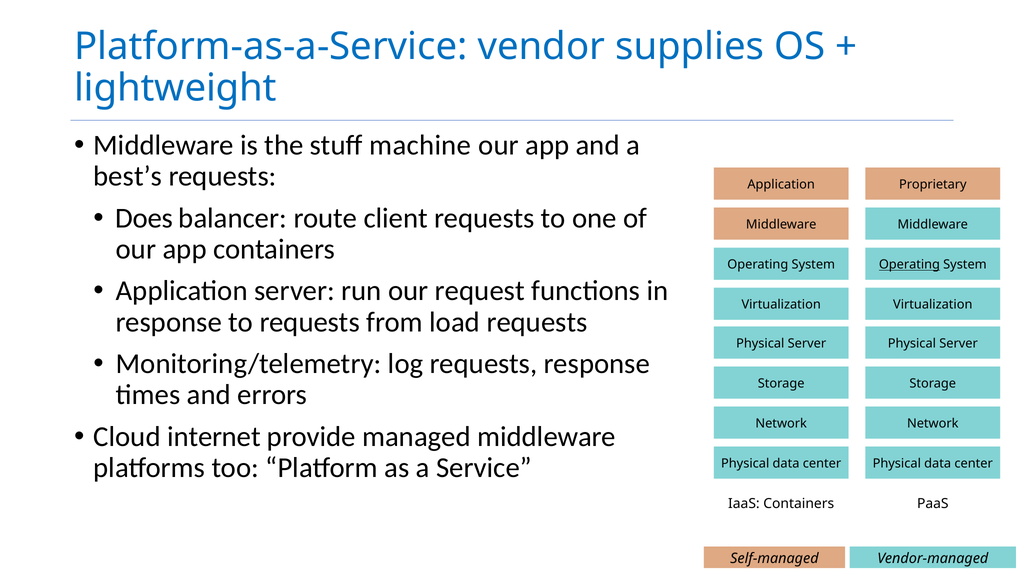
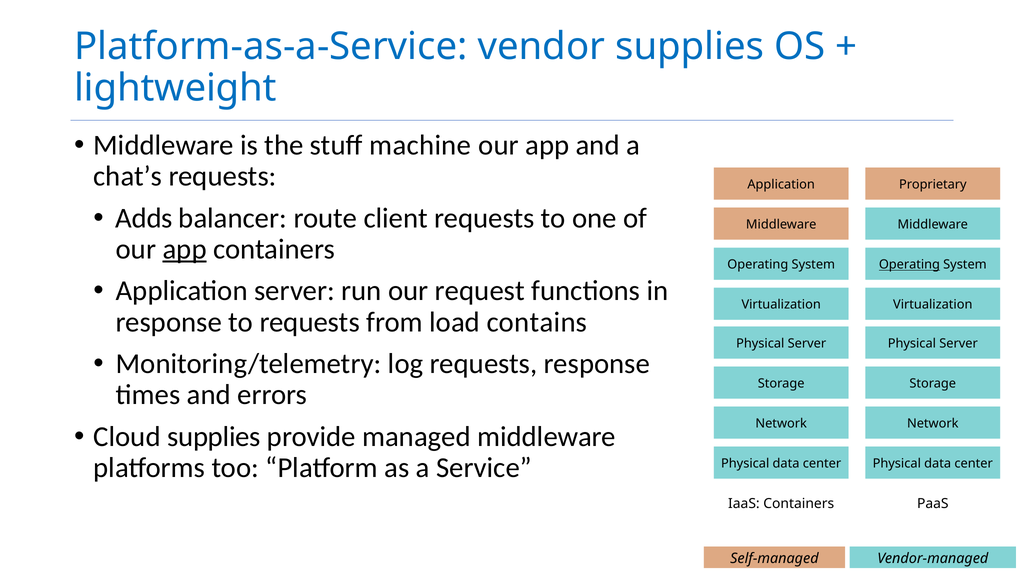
best’s: best’s -> chat’s
Does: Does -> Adds
app at (185, 249) underline: none -> present
load requests: requests -> contains
Cloud internet: internet -> supplies
